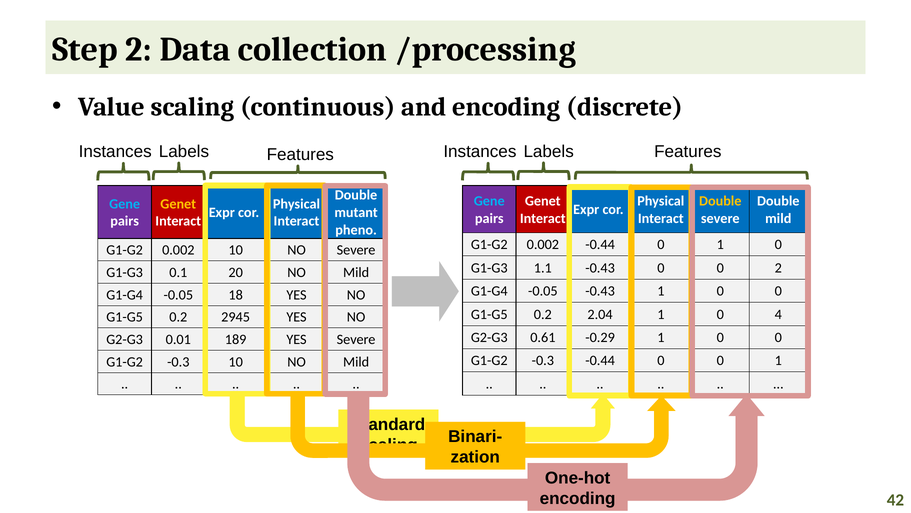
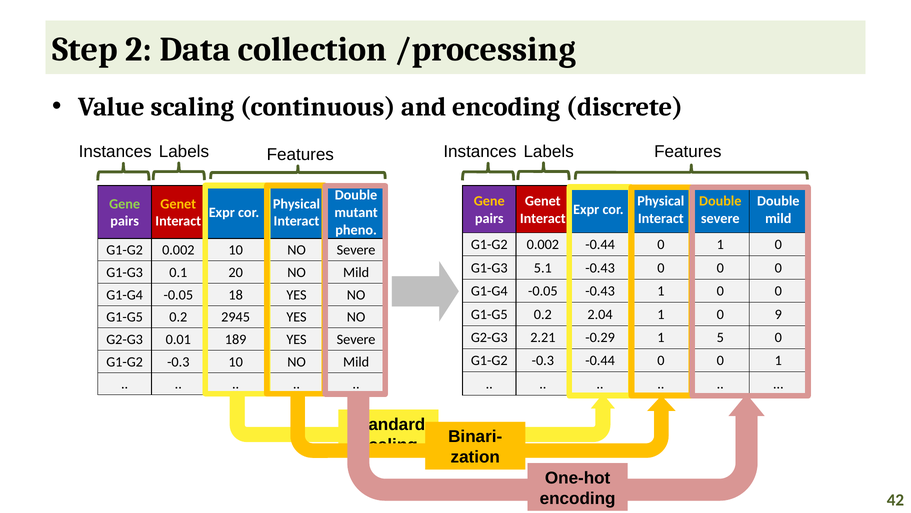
Gene at (489, 201) colour: light blue -> yellow
Gene at (125, 204) colour: light blue -> light green
1.1: 1.1 -> 5.1
0 0 2: 2 -> 0
4: 4 -> 9
0.61: 0.61 -> 2.21
-0.29 1 0: 0 -> 5
